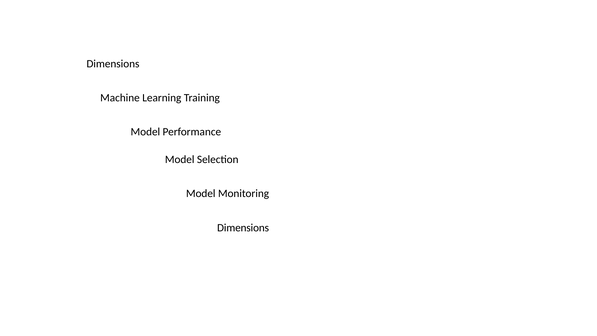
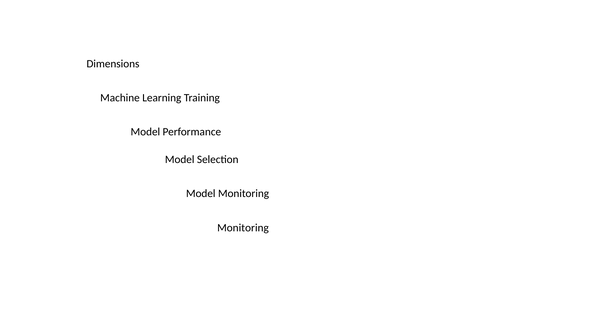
Dimensions at (243, 228): Dimensions -> Monitoring
